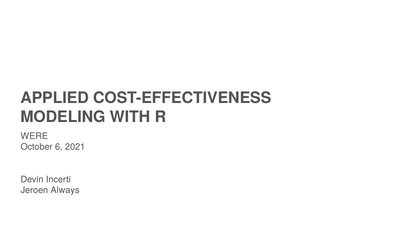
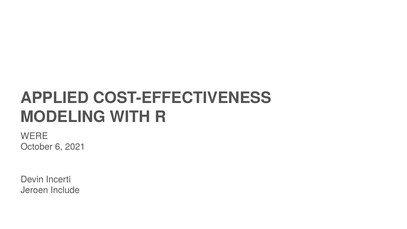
Always: Always -> Include
